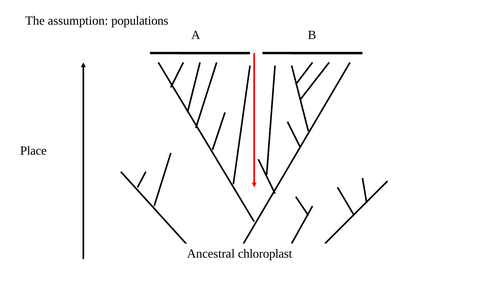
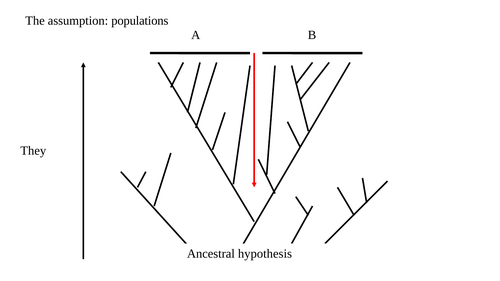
Place: Place -> They
chloroplast: chloroplast -> hypothesis
